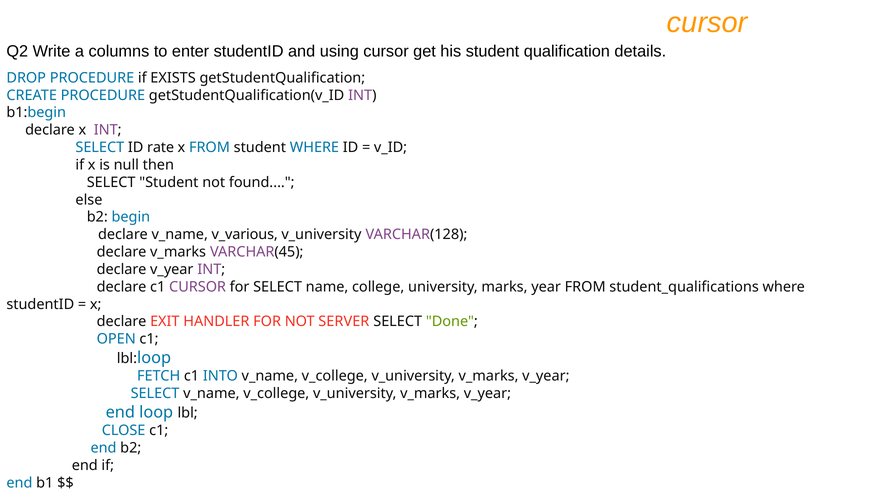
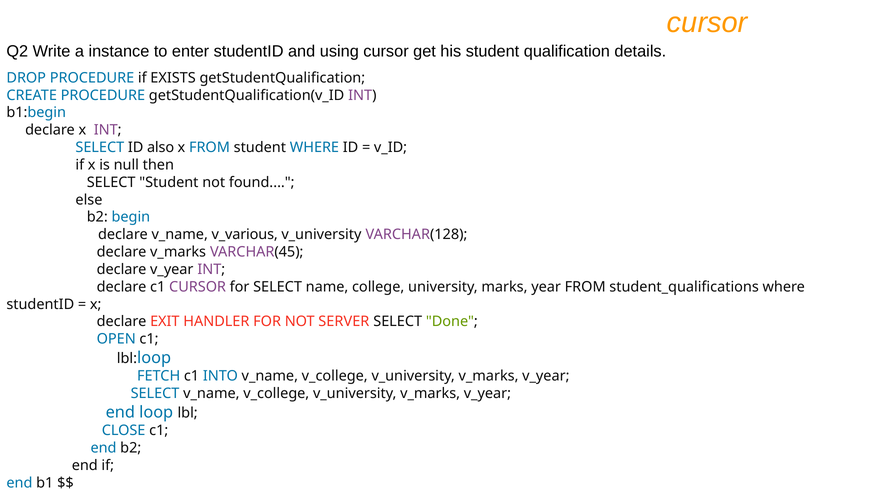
columns: columns -> instance
rate: rate -> also
